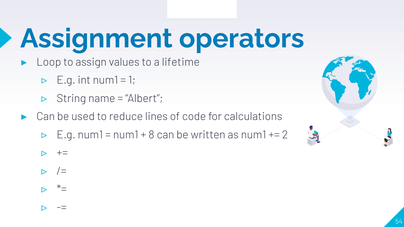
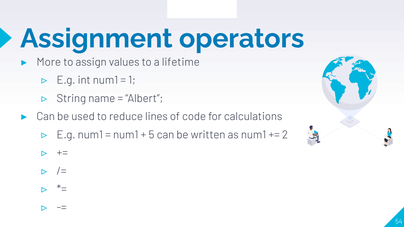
Loop: Loop -> More
8: 8 -> 5
